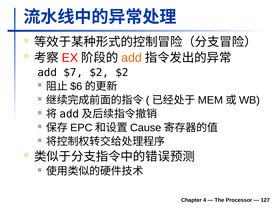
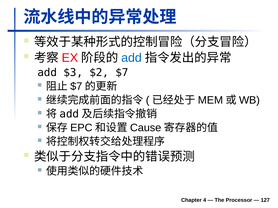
add at (132, 58) colour: orange -> blue
$7: $7 -> $3
$2 $2: $2 -> $7
$6 at (76, 87): $6 -> $7
